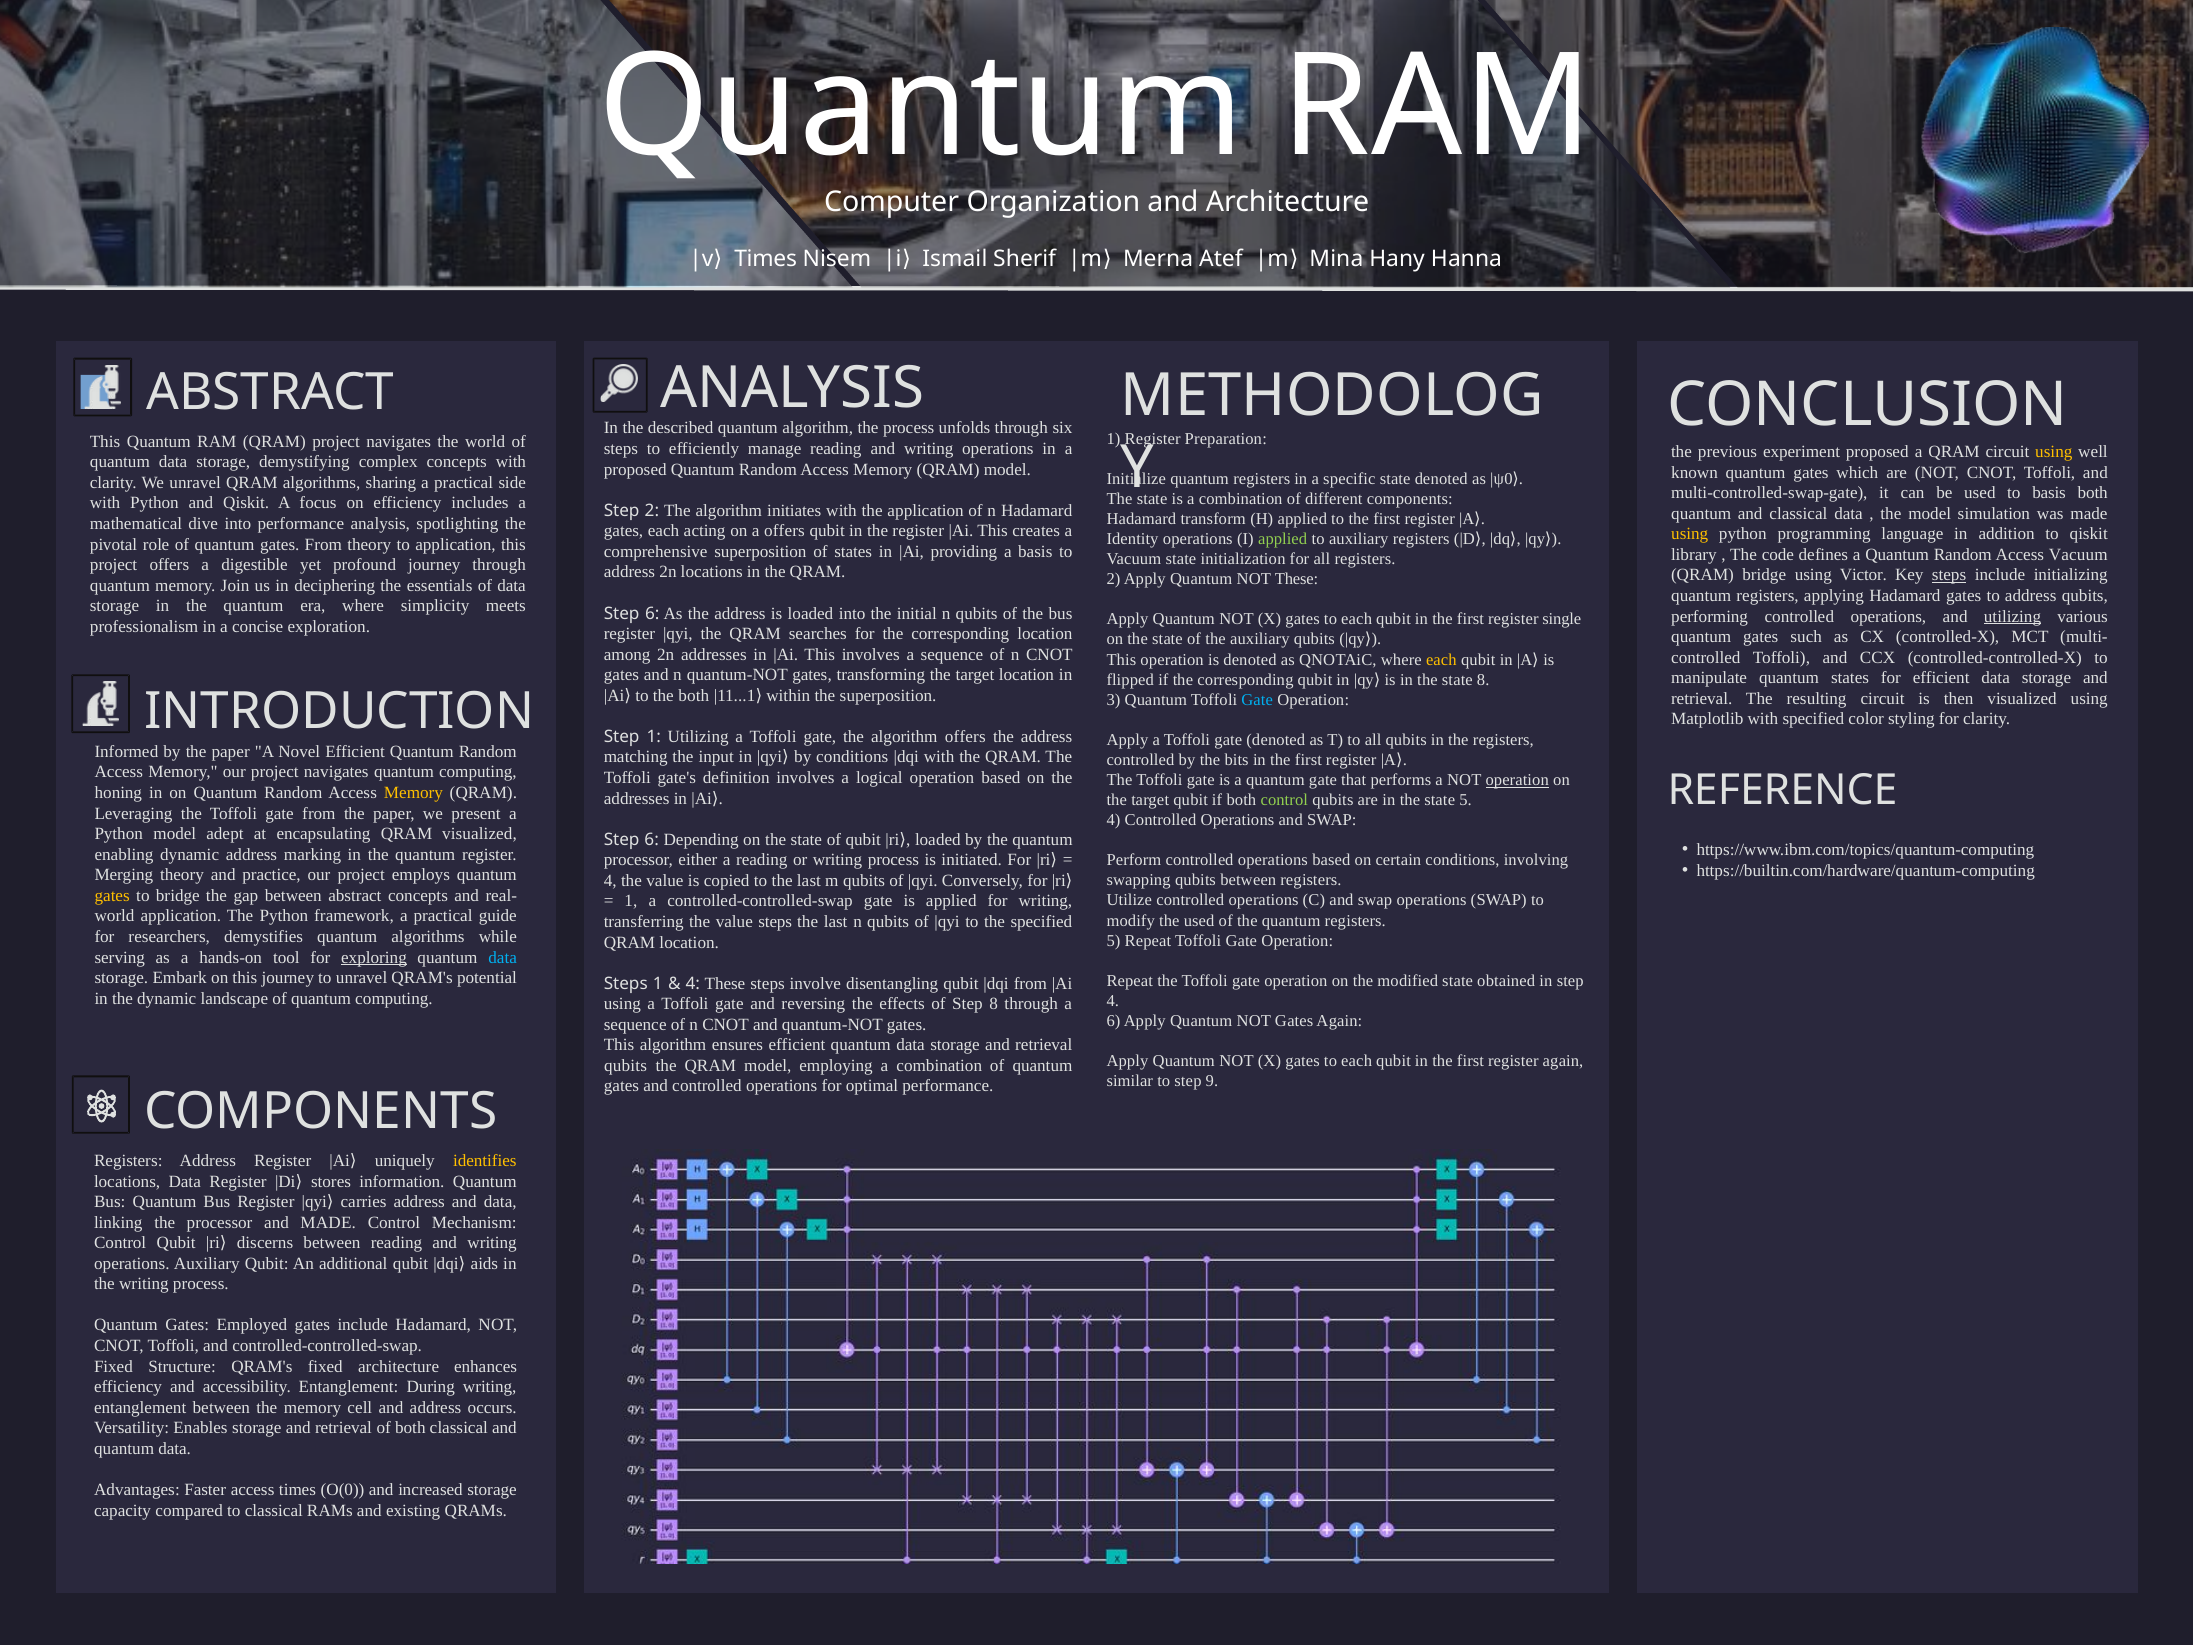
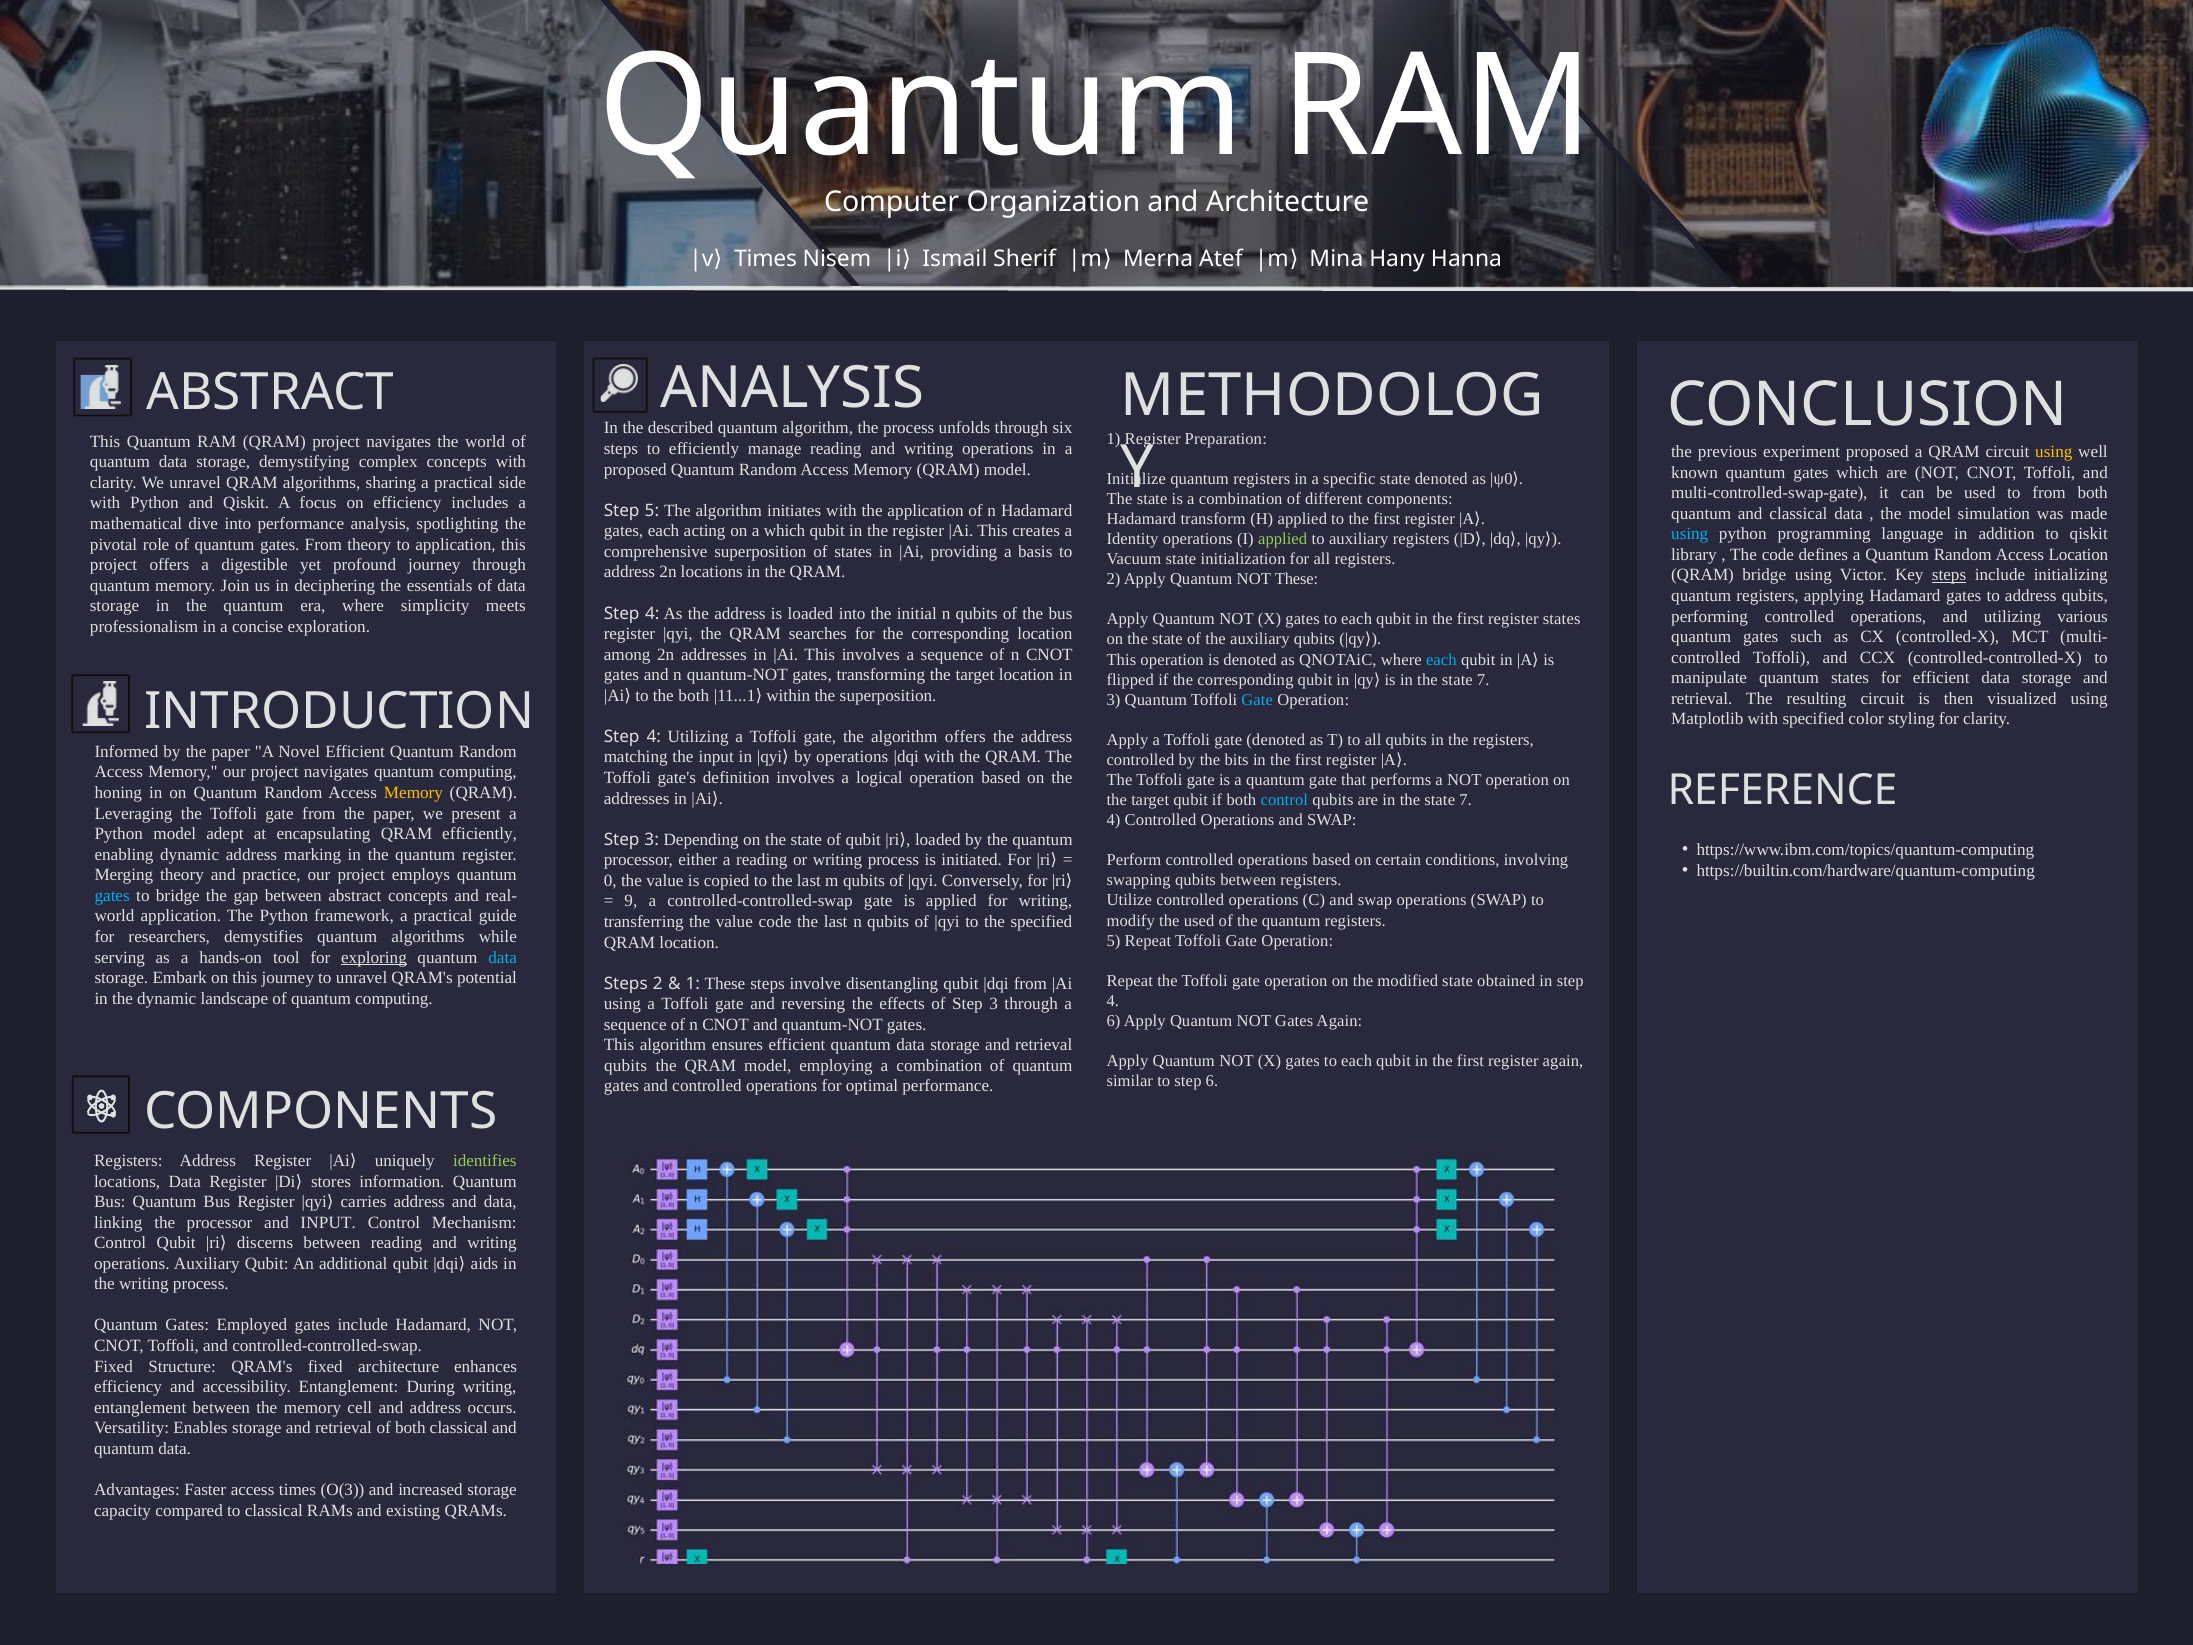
to basis: basis -> from
Step 2: 2 -> 5
a offers: offers -> which
using at (1690, 534) colour: yellow -> light blue
Access Vacuum: Vacuum -> Location
6 at (652, 613): 6 -> 4
utilizing at (2012, 616) underline: present -> none
register single: single -> states
each at (1441, 659) colour: yellow -> light blue
8 at (1483, 680): 8 -> 7
1 at (654, 737): 1 -> 4
by conditions: conditions -> operations
operation at (1517, 780) underline: present -> none
control at (1284, 800) colour: light green -> light blue
5 at (1466, 800): 5 -> 7
QRAM visualized: visualized -> efficiently
6 at (652, 839): 6 -> 3
4 at (610, 881): 4 -> 0
gates at (112, 896) colour: yellow -> light blue
1 at (631, 901): 1 -> 9
value steps: steps -> code
Steps 1: 1 -> 2
4 at (693, 983): 4 -> 1
of Step 8: 8 -> 3
step 9: 9 -> 6
identifies colour: yellow -> light green
and MADE: MADE -> INPUT
O(0: O(0 -> O(3
